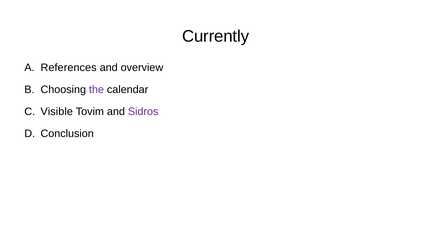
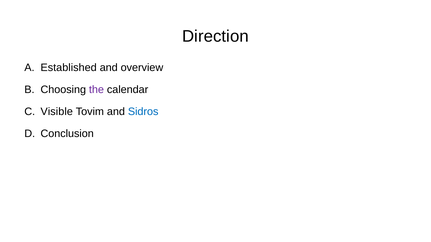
Currently: Currently -> Direction
References: References -> Established
Sidros colour: purple -> blue
